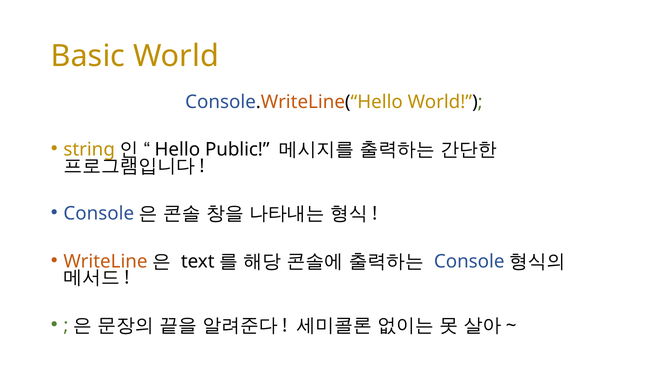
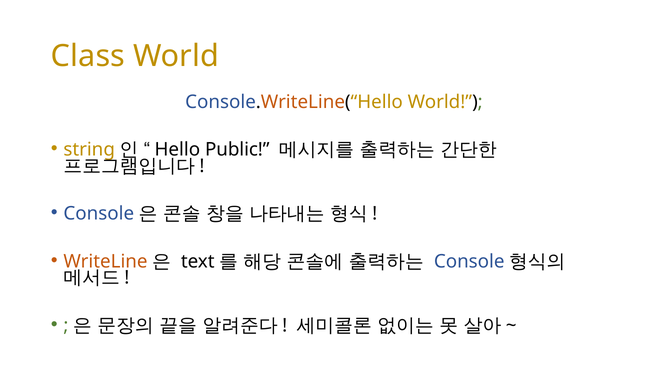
Basic: Basic -> Class
